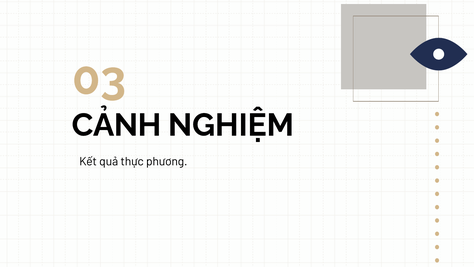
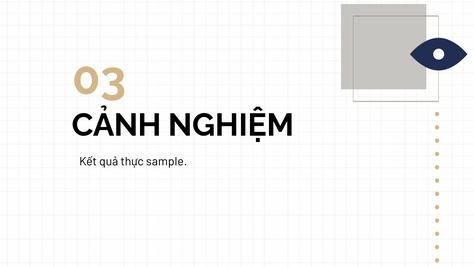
phương: phương -> sample
